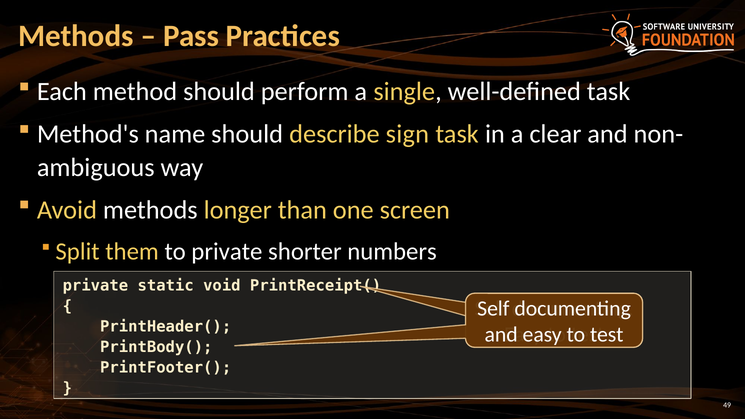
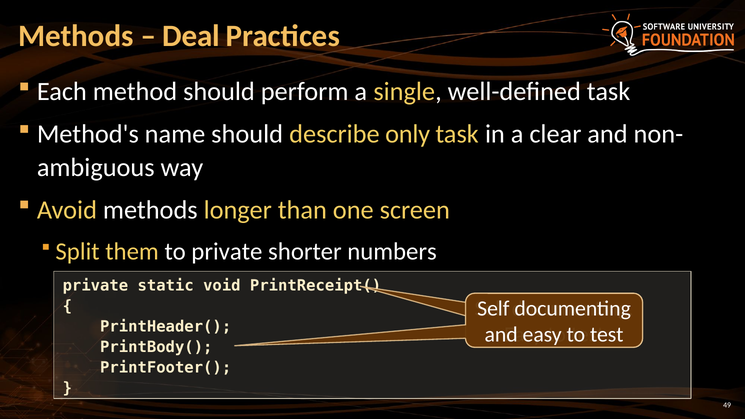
Pass: Pass -> Deal
sign: sign -> only
